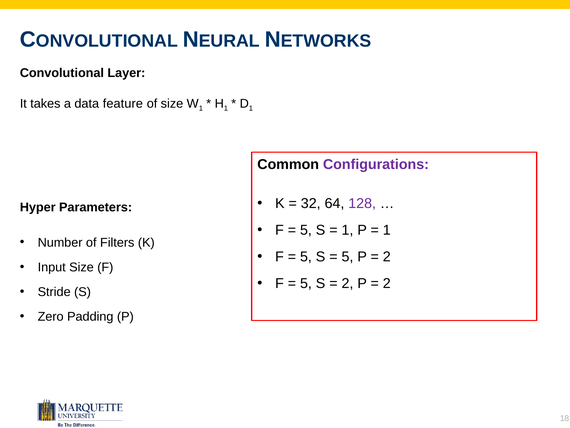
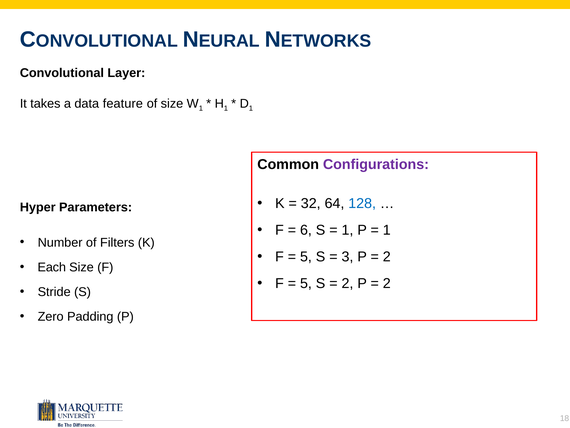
128 colour: purple -> blue
5 at (306, 230): 5 -> 6
5 at (347, 257): 5 -> 3
Input: Input -> Each
